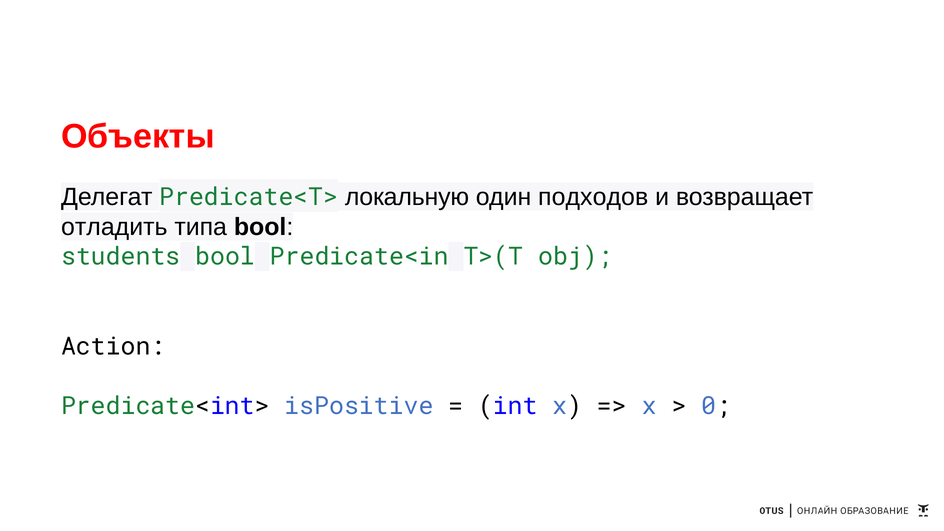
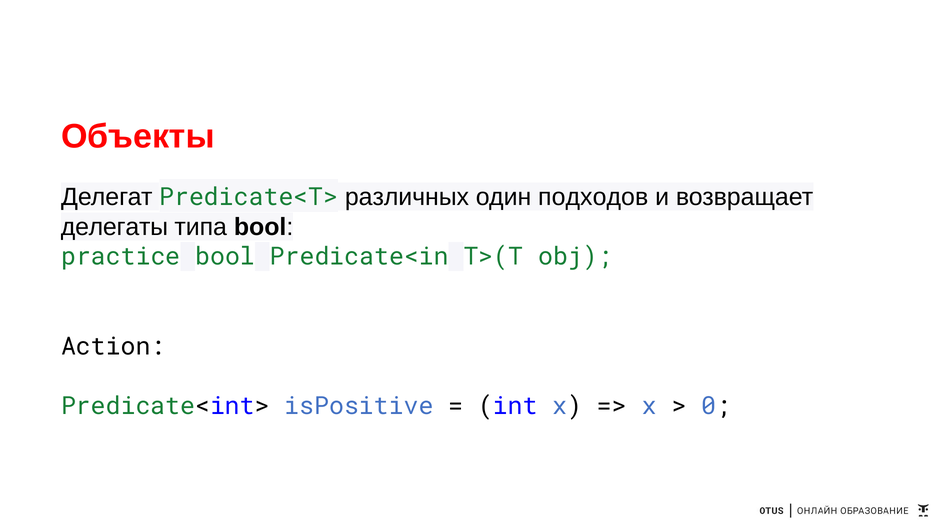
локальную: локальную -> различных
отладить: отладить -> делегаты
students: students -> practice
